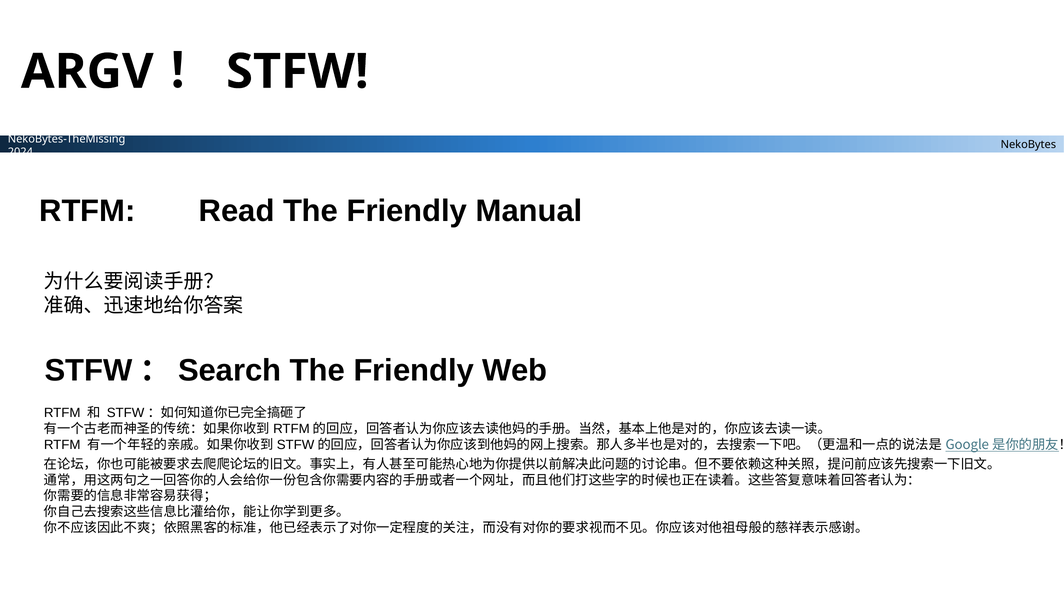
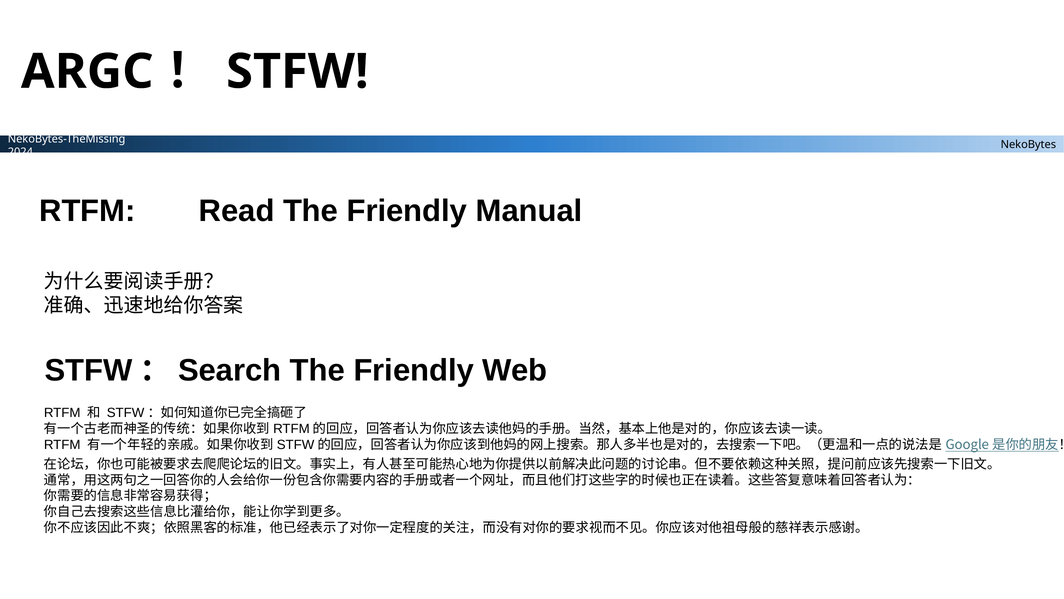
ARGV: ARGV -> ARGC
